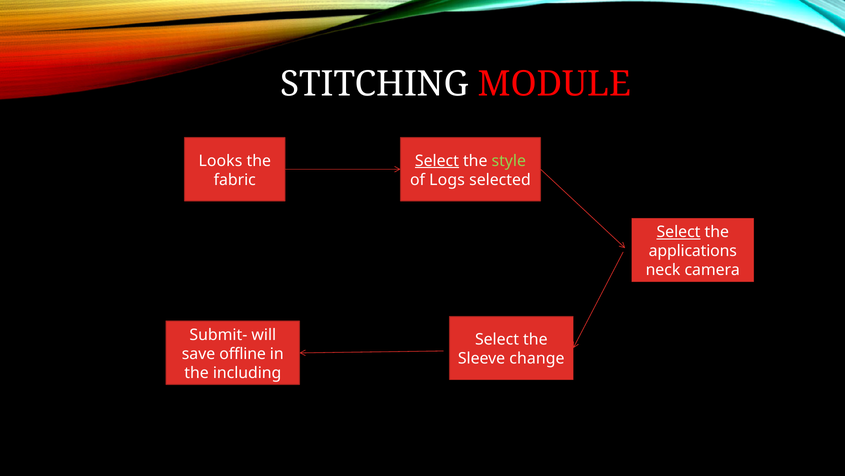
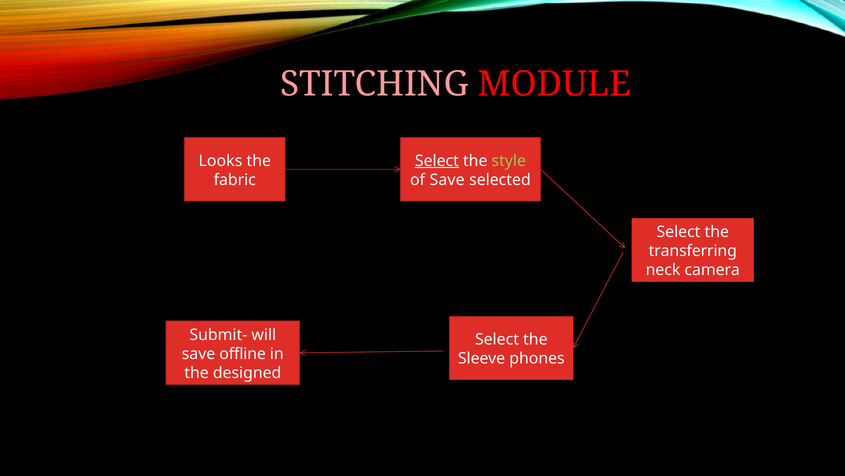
STITCHING colour: white -> pink
of Logs: Logs -> Save
Select at (678, 232) underline: present -> none
applications: applications -> transferring
change: change -> phones
including: including -> designed
